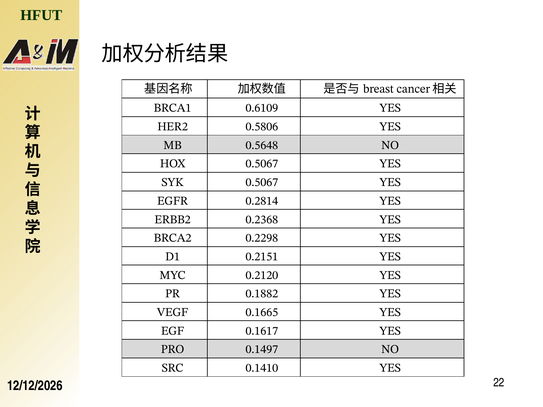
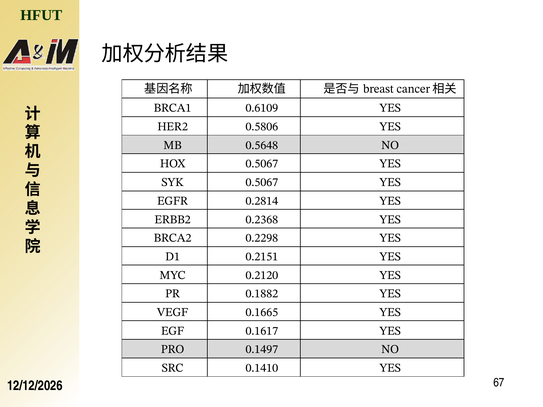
22: 22 -> 67
